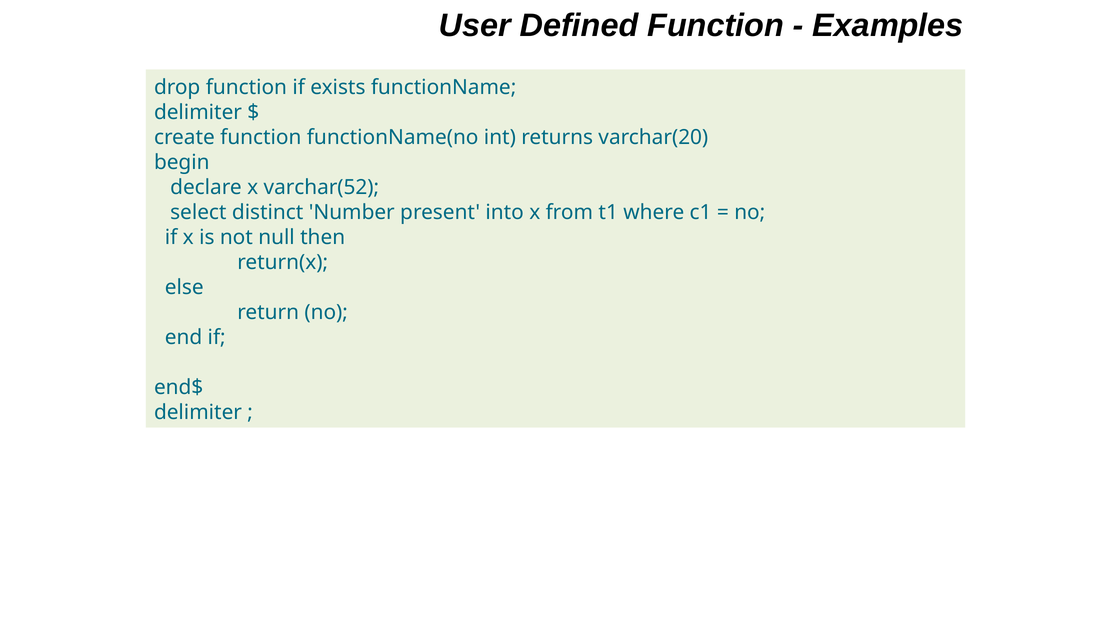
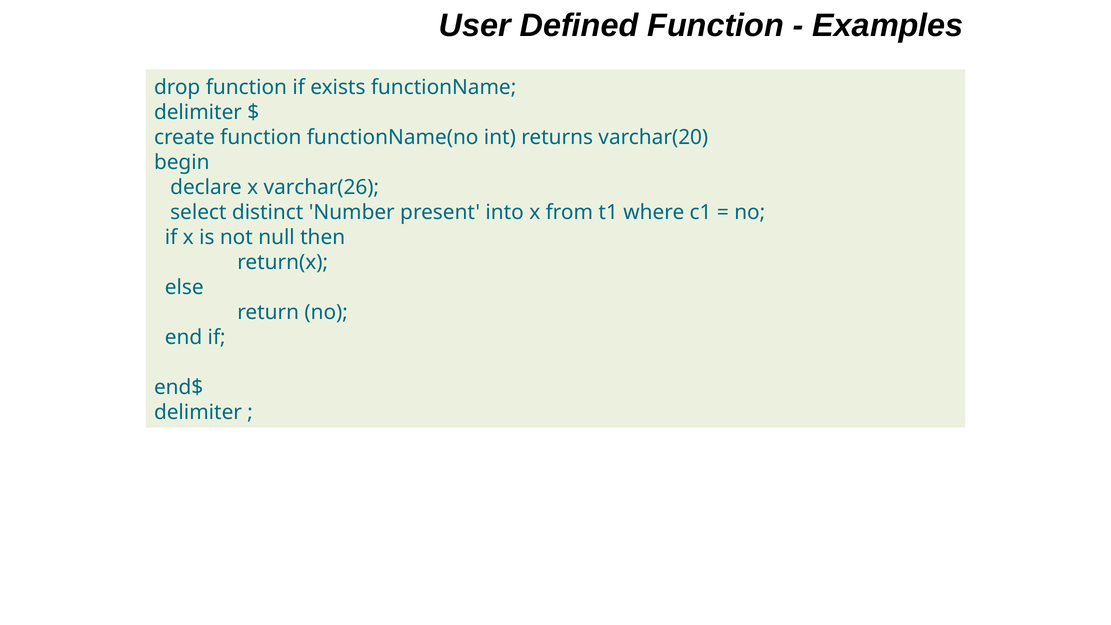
varchar(52: varchar(52 -> varchar(26
